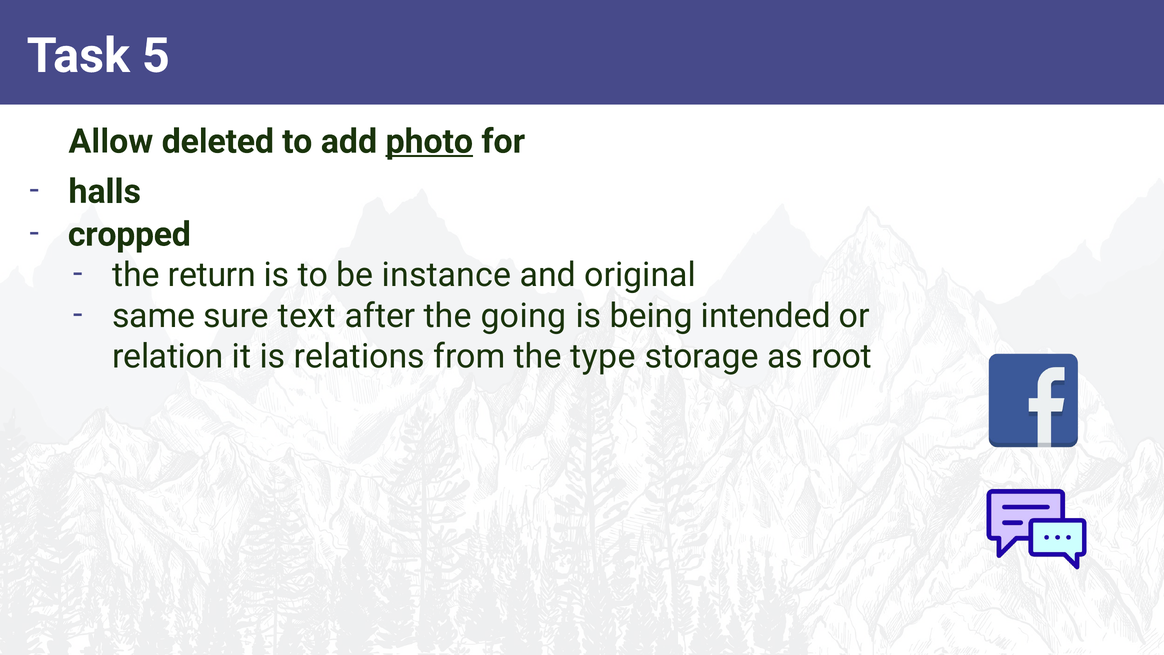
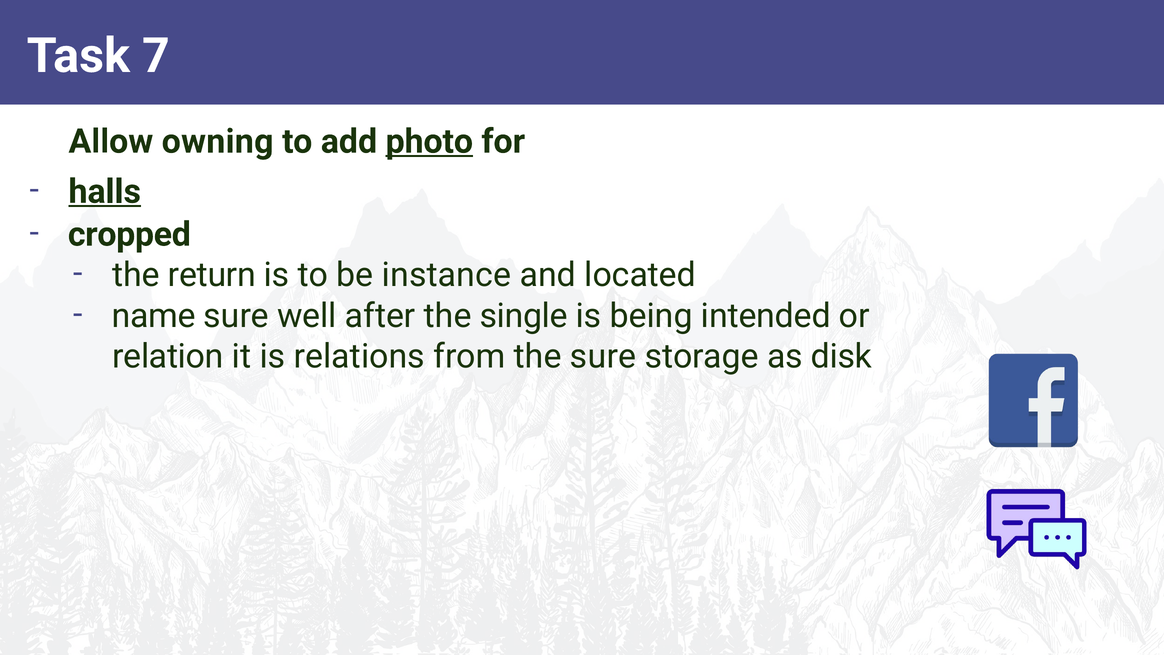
5: 5 -> 7
deleted: deleted -> owning
halls underline: none -> present
original: original -> located
same: same -> name
text: text -> well
going: going -> single
the type: type -> sure
root: root -> disk
